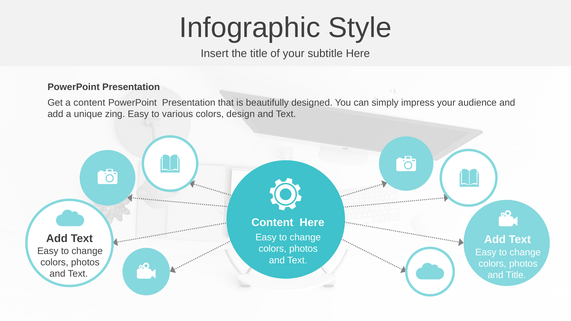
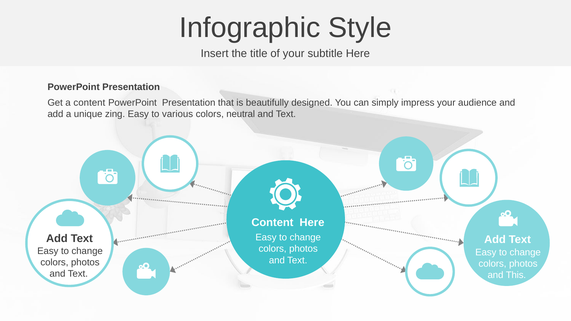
design: design -> neutral
and Title: Title -> This
